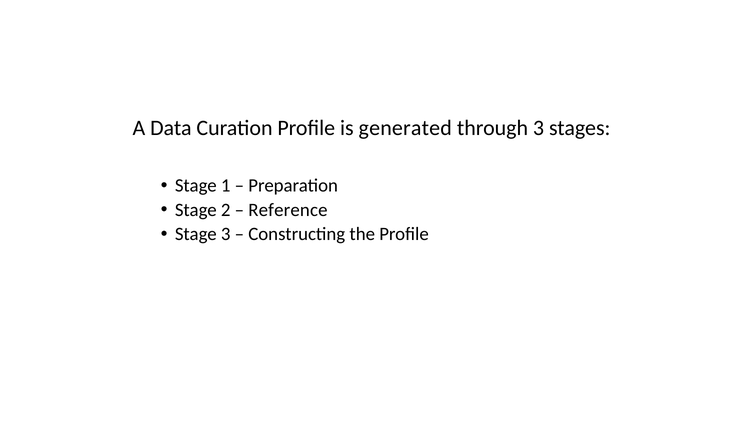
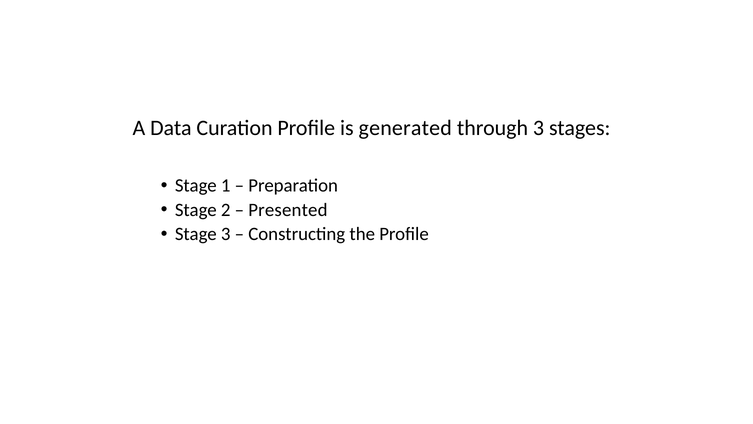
Reference: Reference -> Presented
